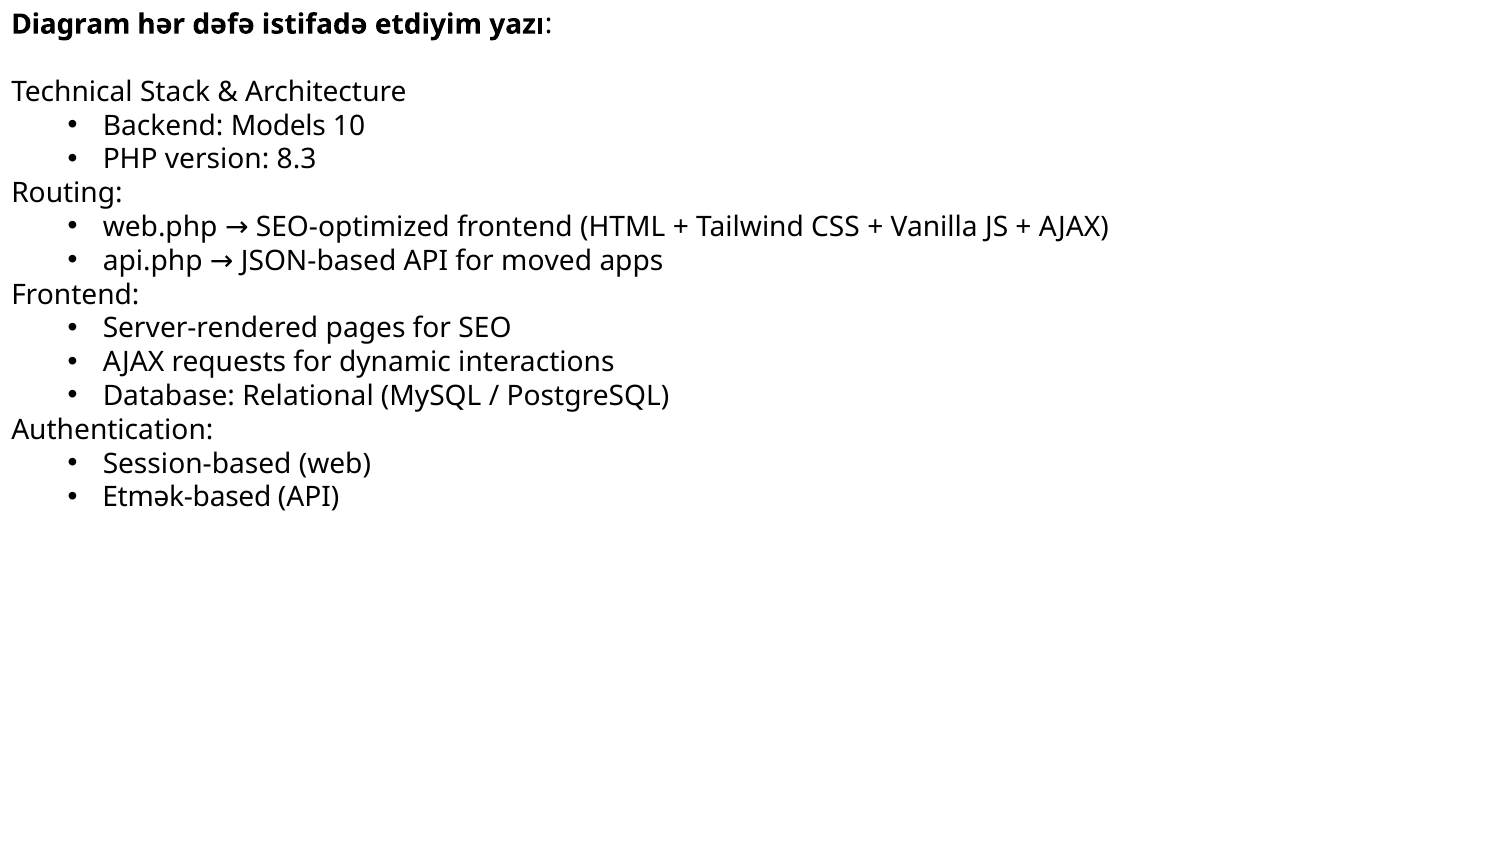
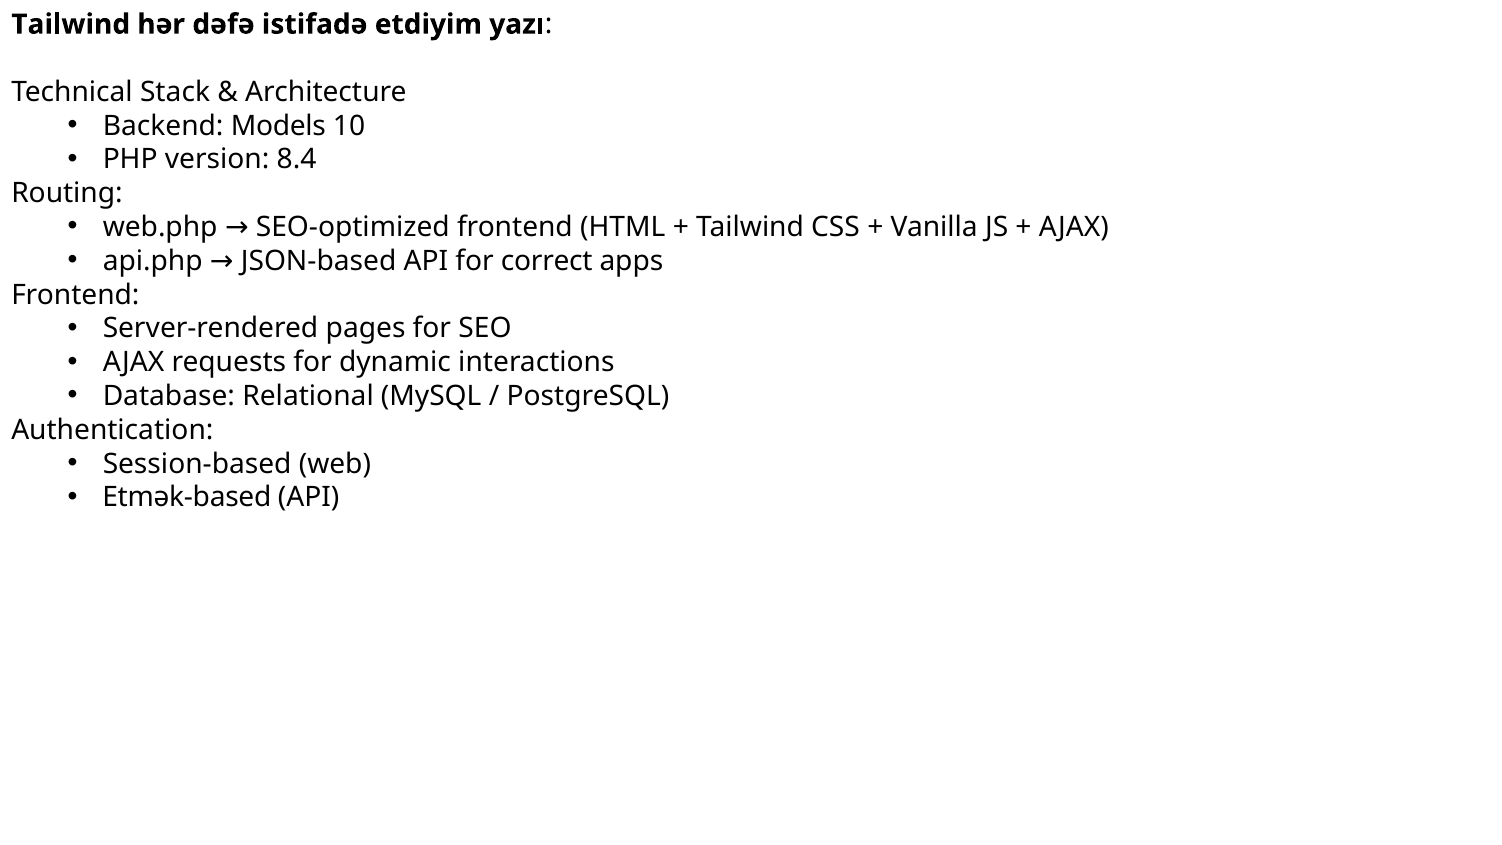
Diagram at (71, 24): Diagram -> Tailwind
8.3: 8.3 -> 8.4
moved: moved -> correct
